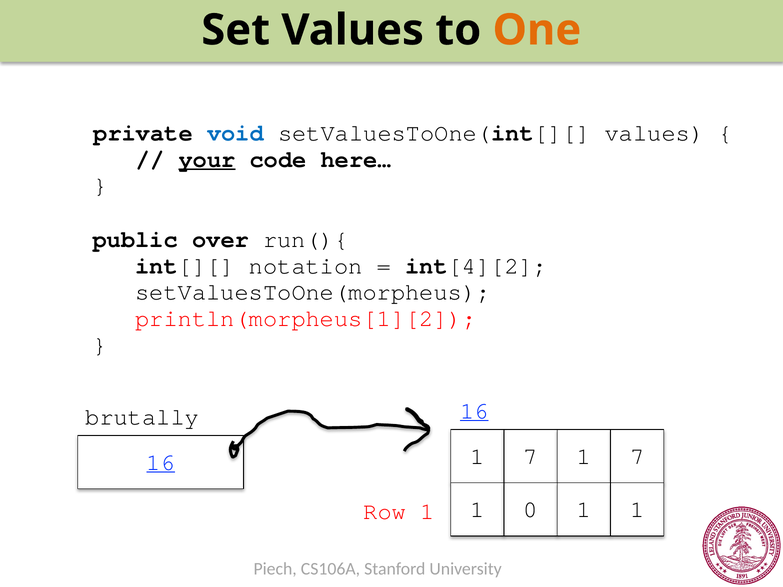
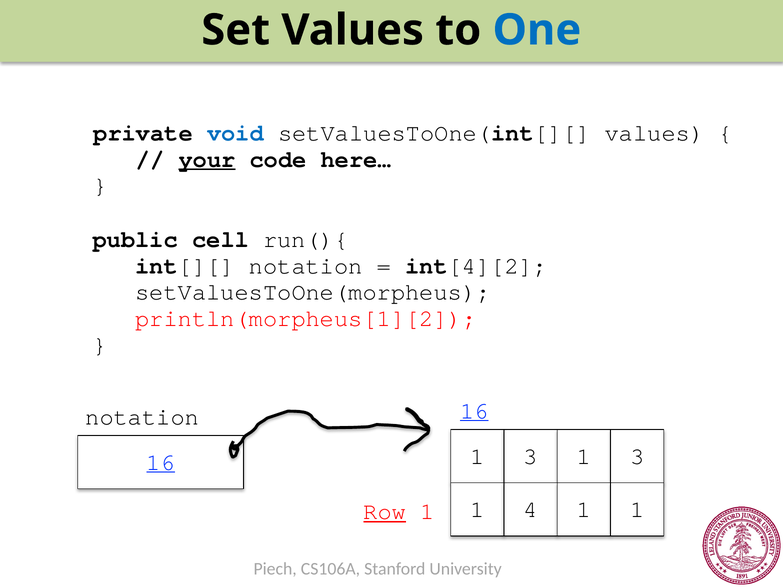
One colour: orange -> blue
over: over -> cell
brutally at (142, 417): brutally -> notation
7 at (531, 456): 7 -> 3
7 at (637, 456): 7 -> 3
0: 0 -> 4
Row underline: none -> present
